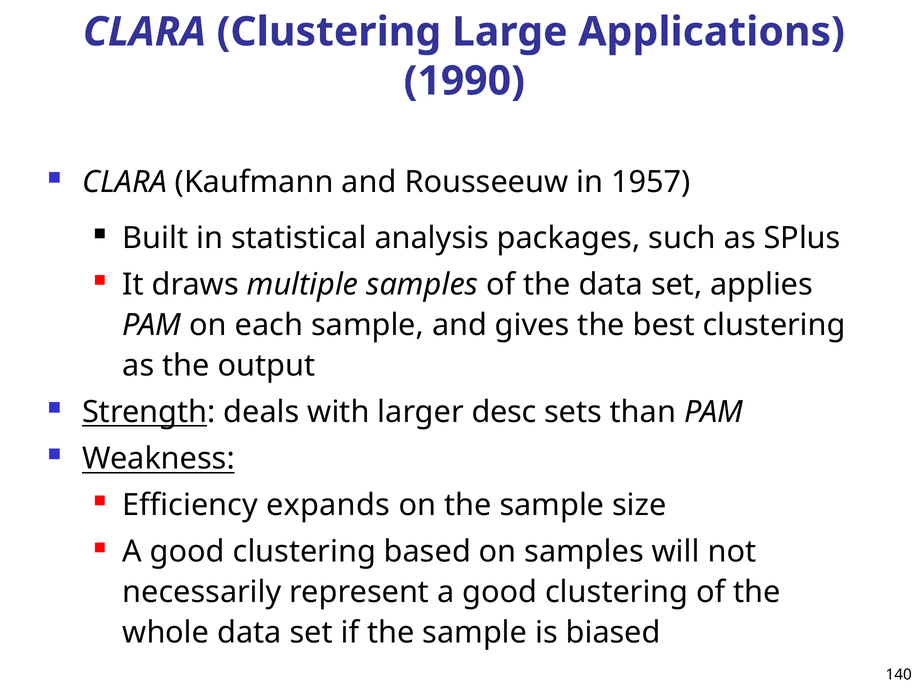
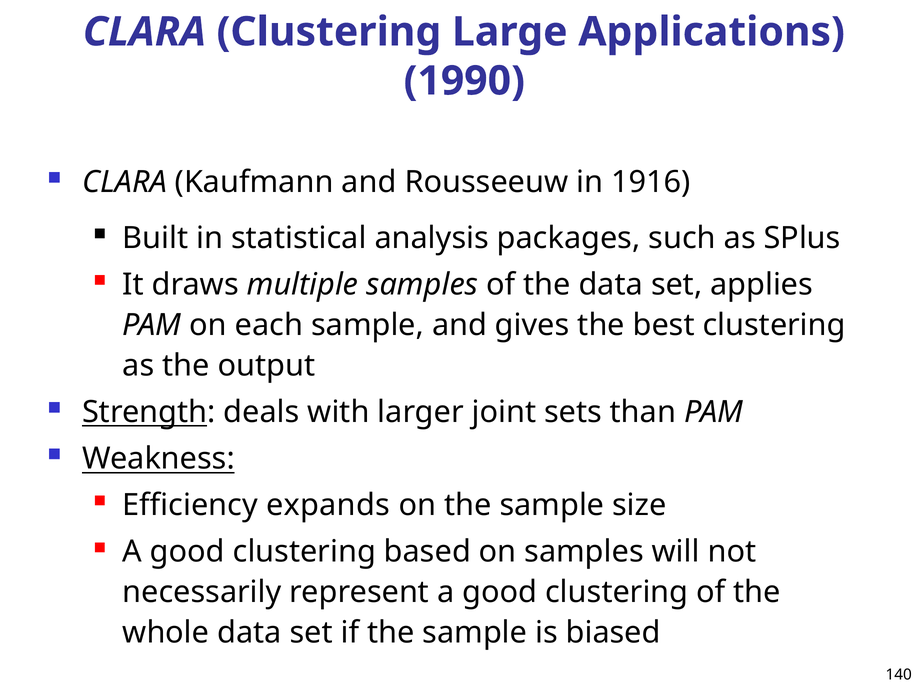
1957: 1957 -> 1916
desc: desc -> joint
